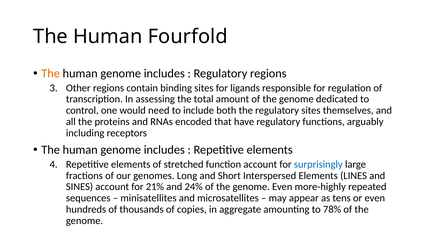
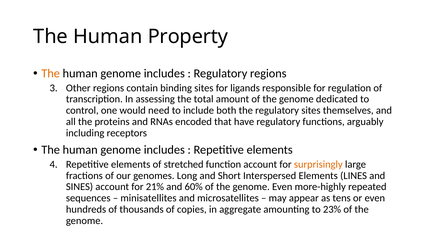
Fourfold: Fourfold -> Property
surprisingly colour: blue -> orange
24%: 24% -> 60%
78%: 78% -> 23%
